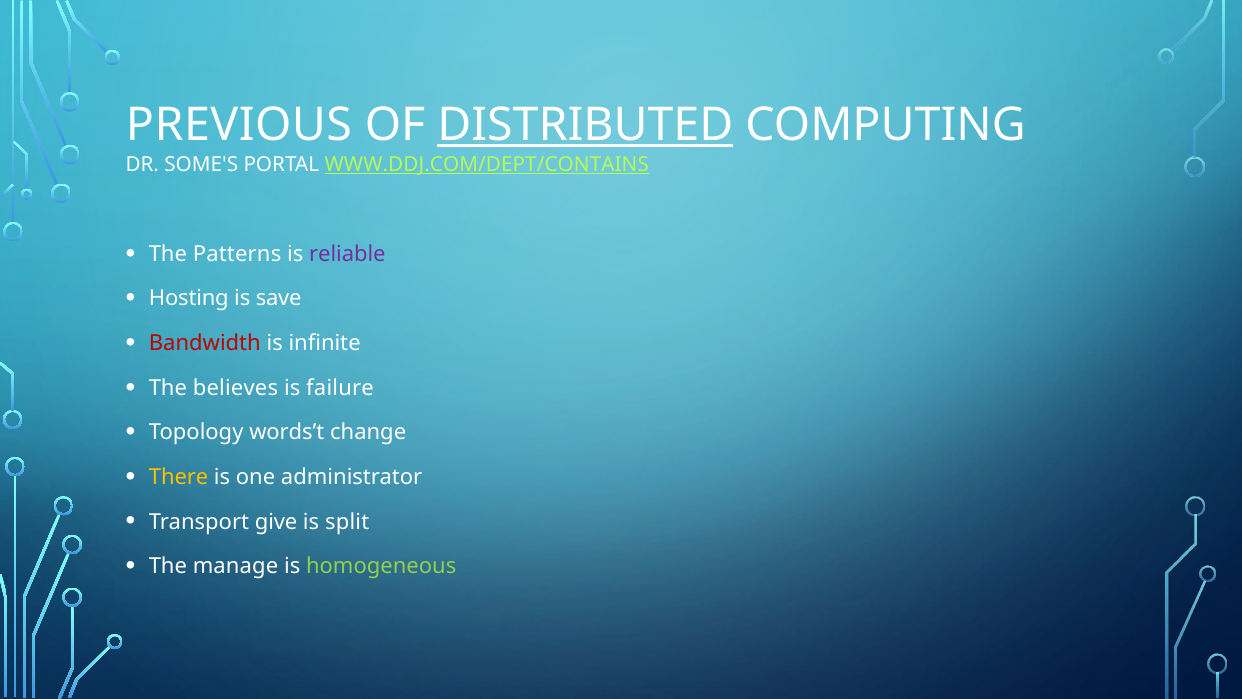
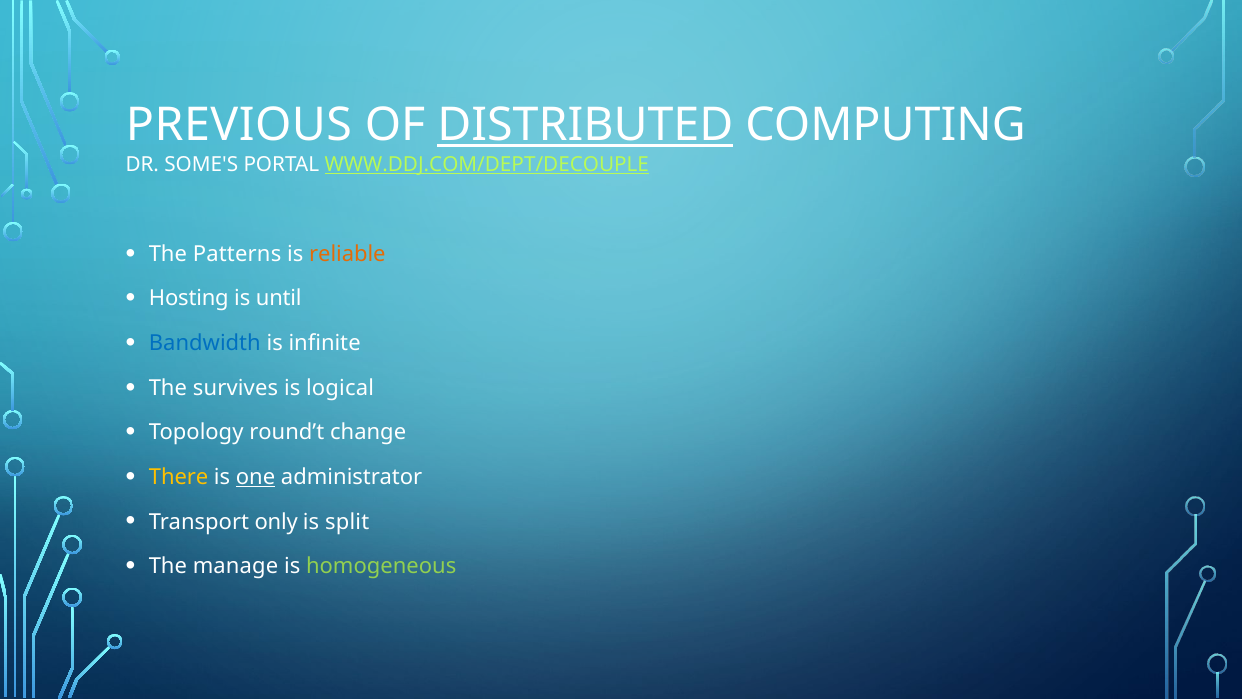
WWW.DDJ.COM/DEPT/CONTAINS: WWW.DDJ.COM/DEPT/CONTAINS -> WWW.DDJ.COM/DEPT/DECOUPLE
reliable colour: purple -> orange
save: save -> until
Bandwidth colour: red -> blue
believes: believes -> survives
failure: failure -> logical
words’t: words’t -> round’t
one underline: none -> present
give: give -> only
